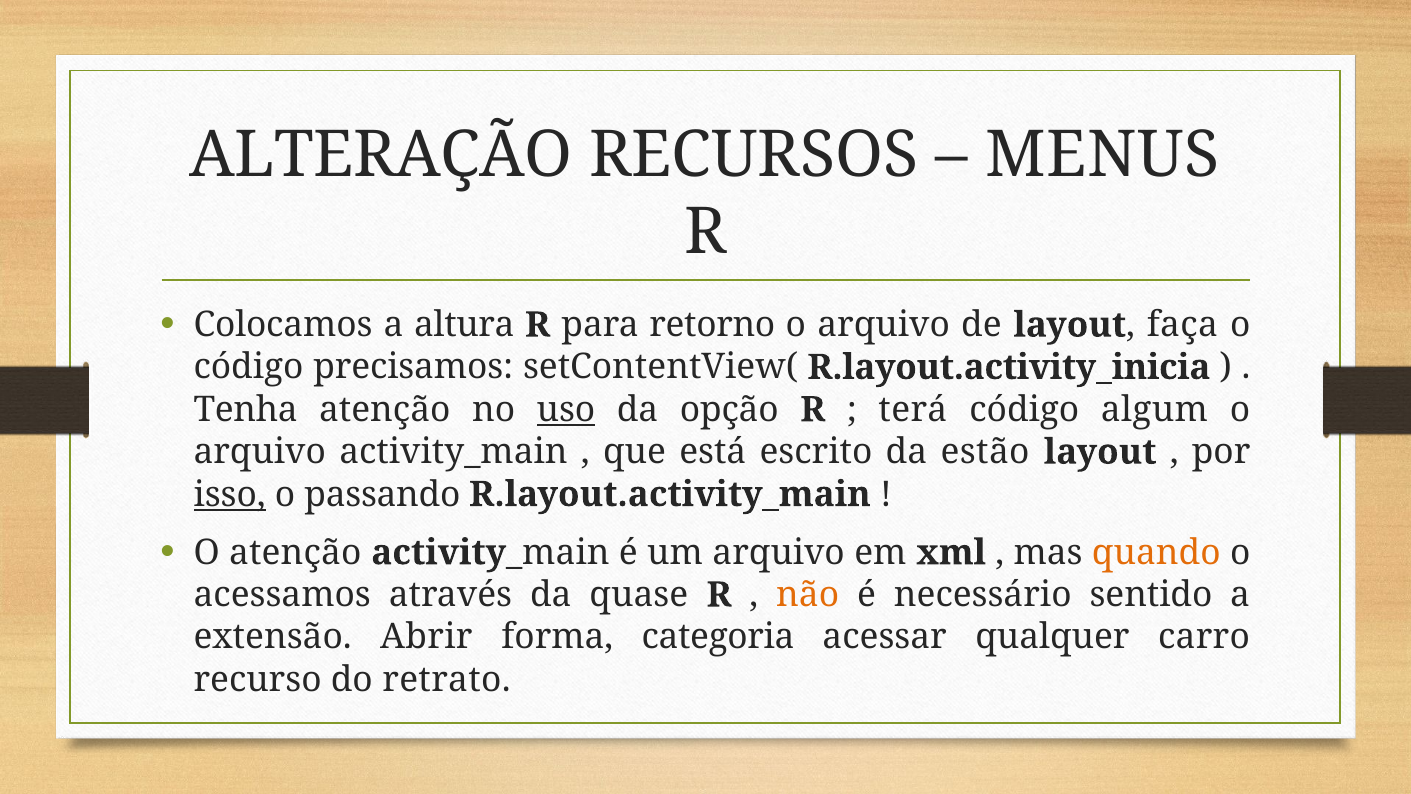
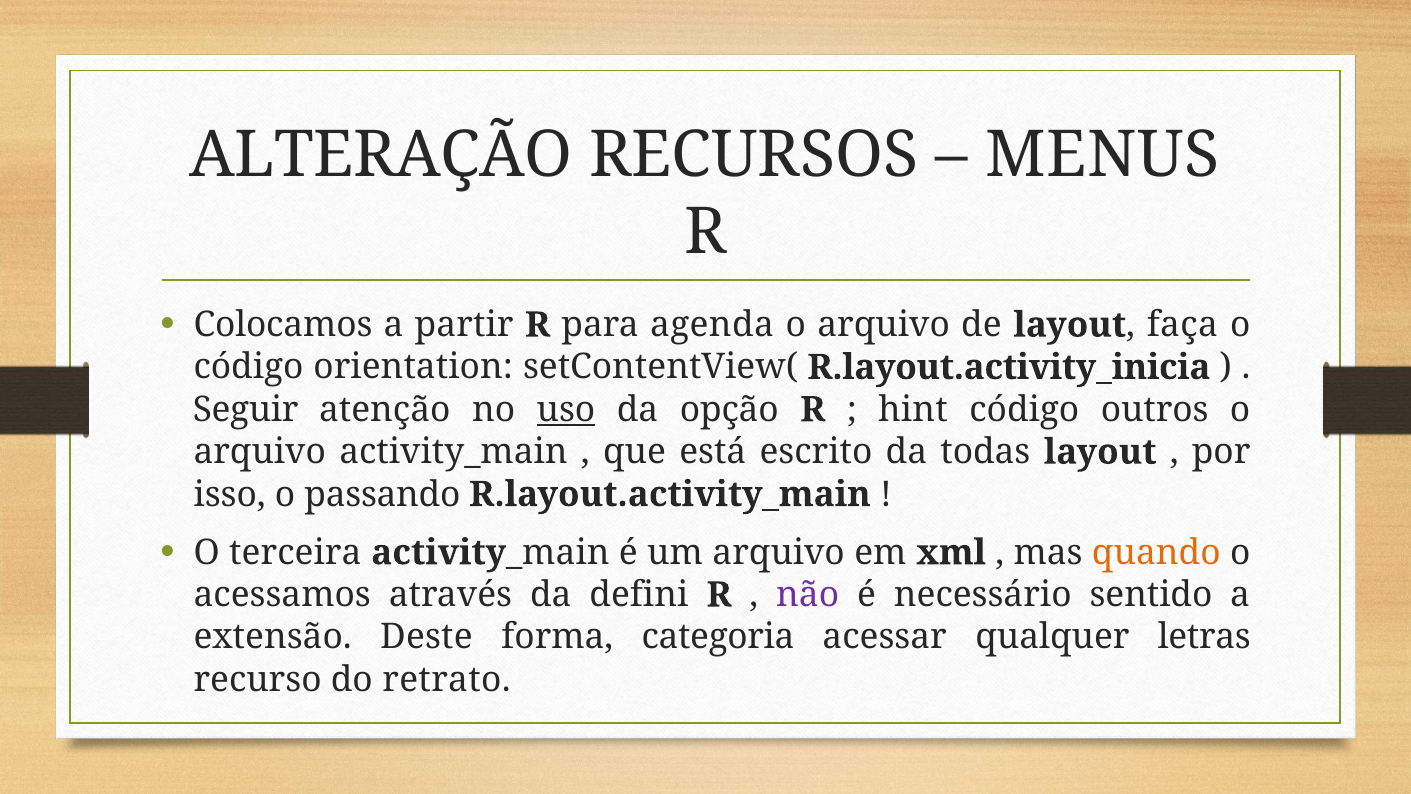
altura: altura -> partir
retorno: retorno -> agenda
precisamos: precisamos -> orientation
Tenha: Tenha -> Seguir
terá: terá -> hint
algum: algum -> outros
estão: estão -> todas
isso underline: present -> none
O atenção: atenção -> terceira
quase: quase -> defini
não colour: orange -> purple
Abrir: Abrir -> Deste
carro: carro -> letras
